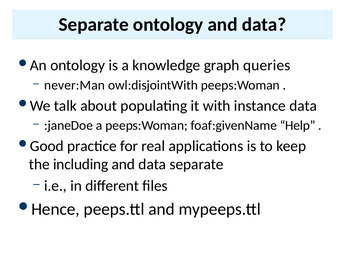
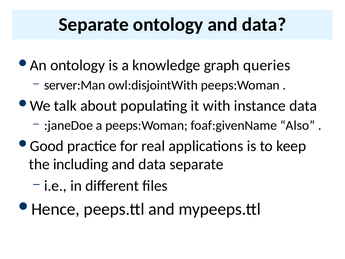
never:Man: never:Man -> server:Man
Help: Help -> Also
